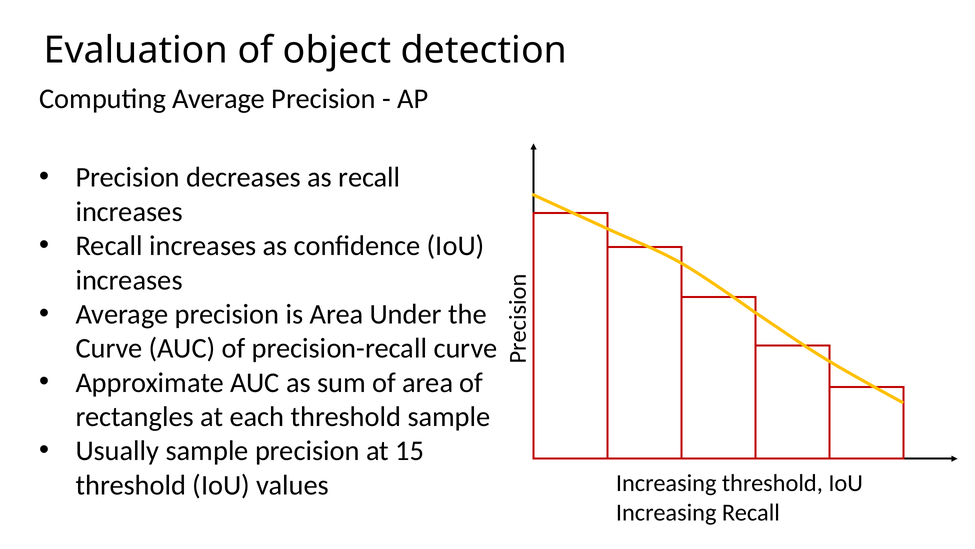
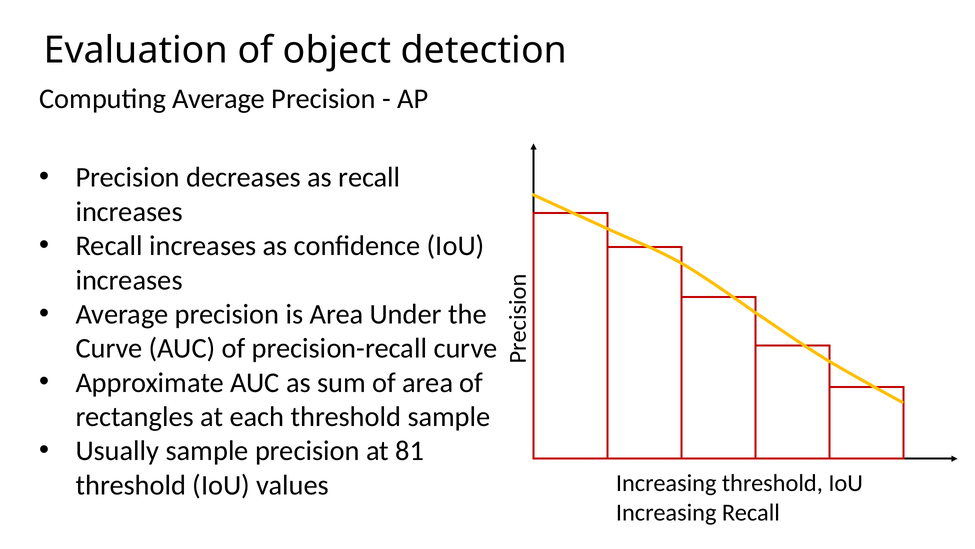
15: 15 -> 81
